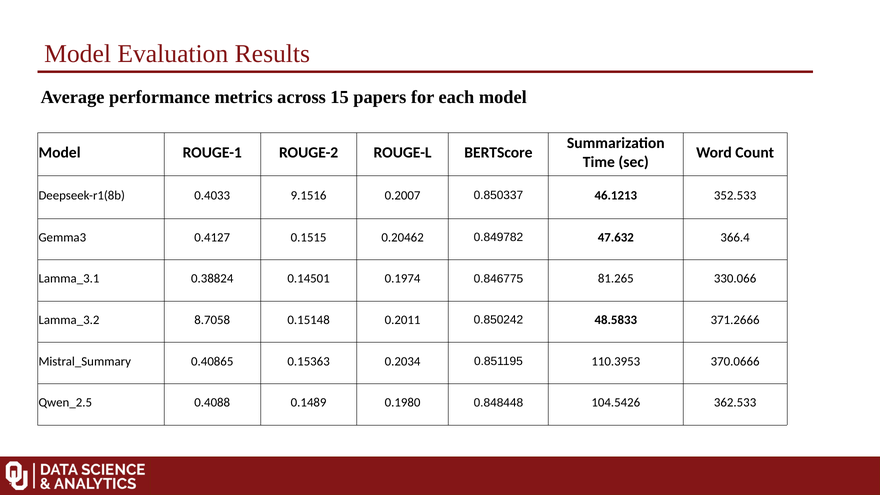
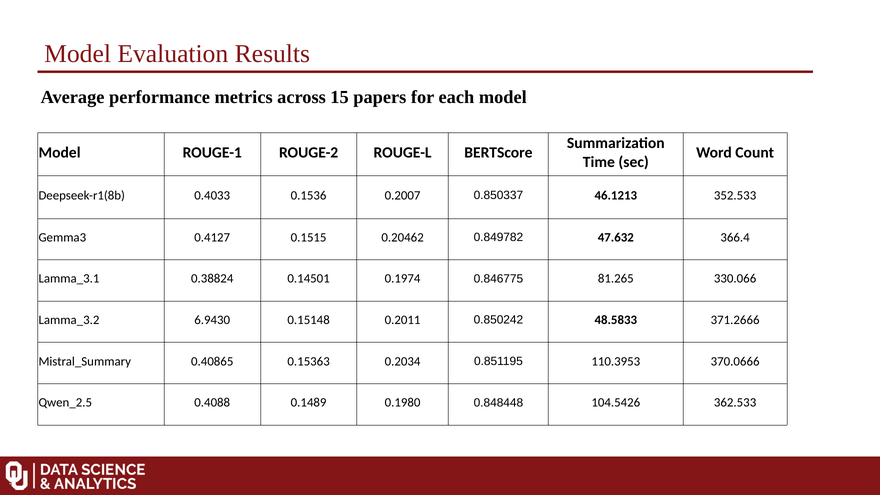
9.1516: 9.1516 -> 0.1536
8.7058: 8.7058 -> 6.9430
